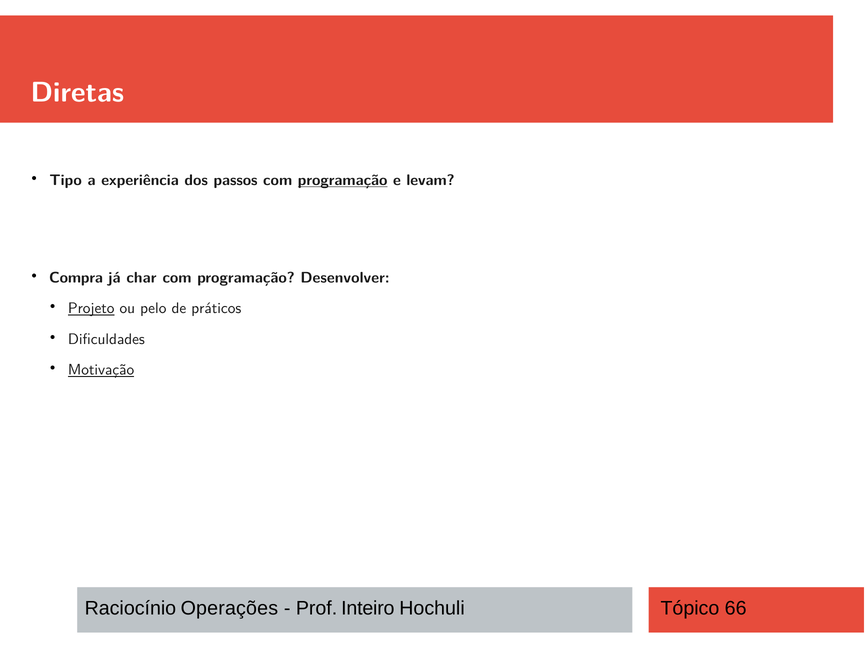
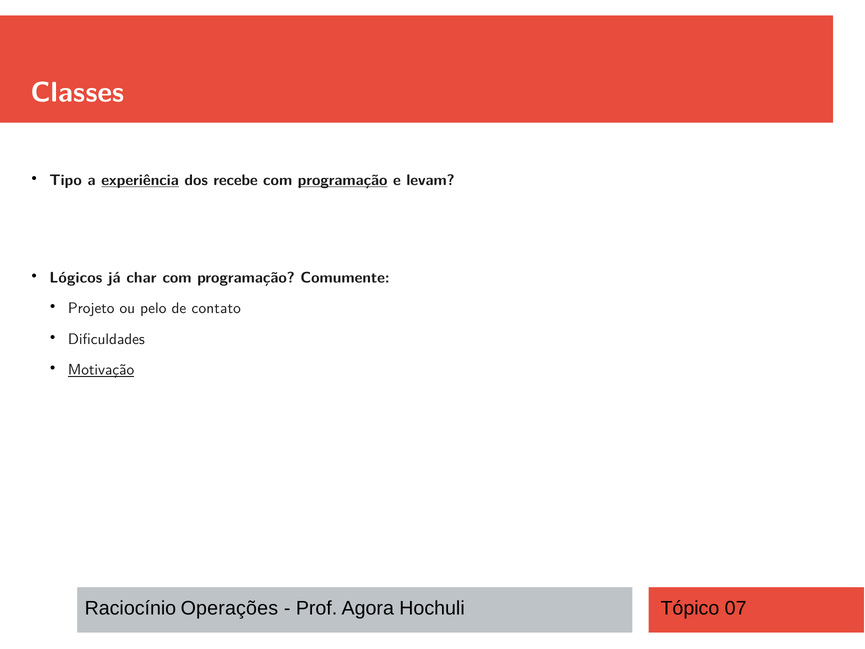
Diretas: Diretas -> Classes
experiência underline: none -> present
passos: passos -> recebe
Compra: Compra -> Lógicos
Desenvolver: Desenvolver -> Comumente
Projeto underline: present -> none
práticos: práticos -> contato
Inteiro: Inteiro -> Agora
66: 66 -> 07
